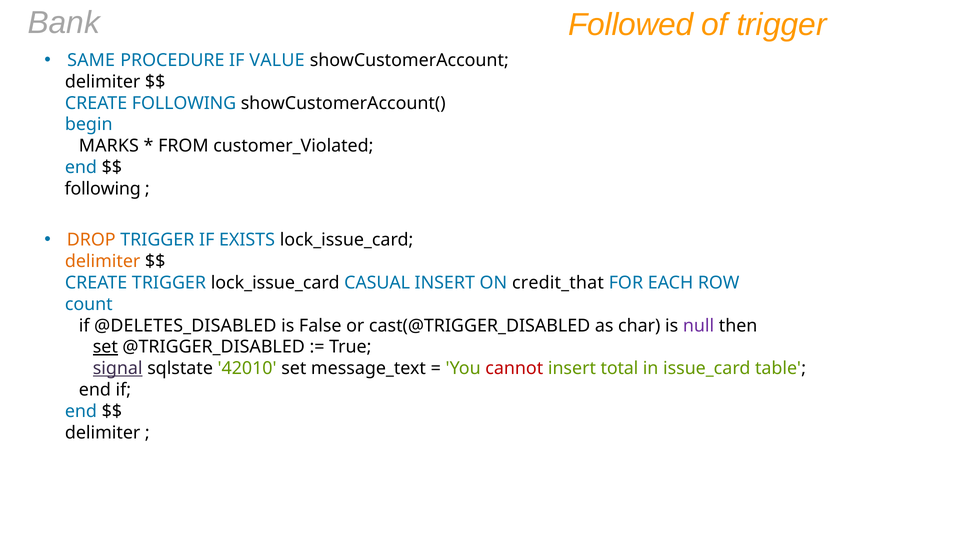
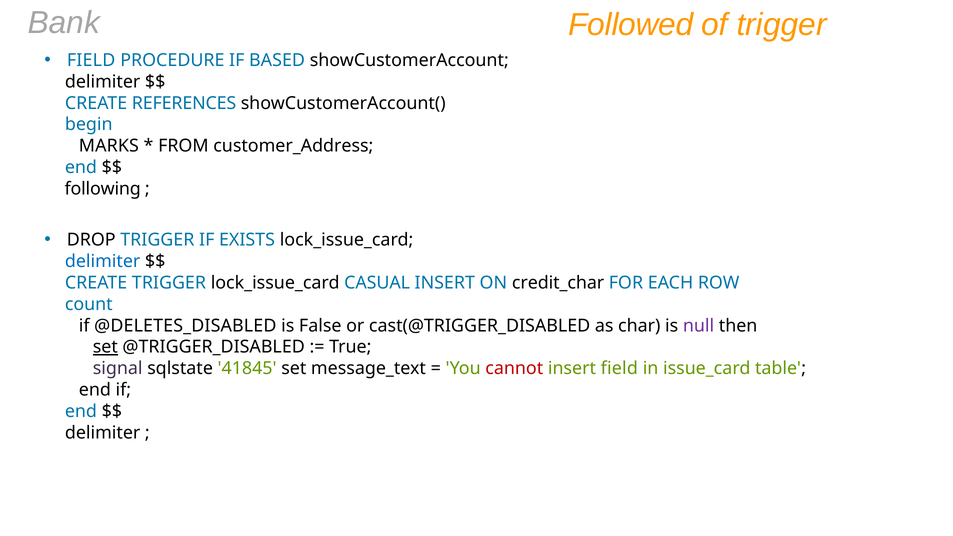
SAME at (91, 60): SAME -> FIELD
VALUE: VALUE -> BASED
CREATE FOLLOWING: FOLLOWING -> REFERENCES
customer_Violated: customer_Violated -> customer_Address
DROP colour: orange -> black
delimiter at (103, 261) colour: orange -> blue
credit_that: credit_that -> credit_char
signal underline: present -> none
42010: 42010 -> 41845
insert total: total -> field
